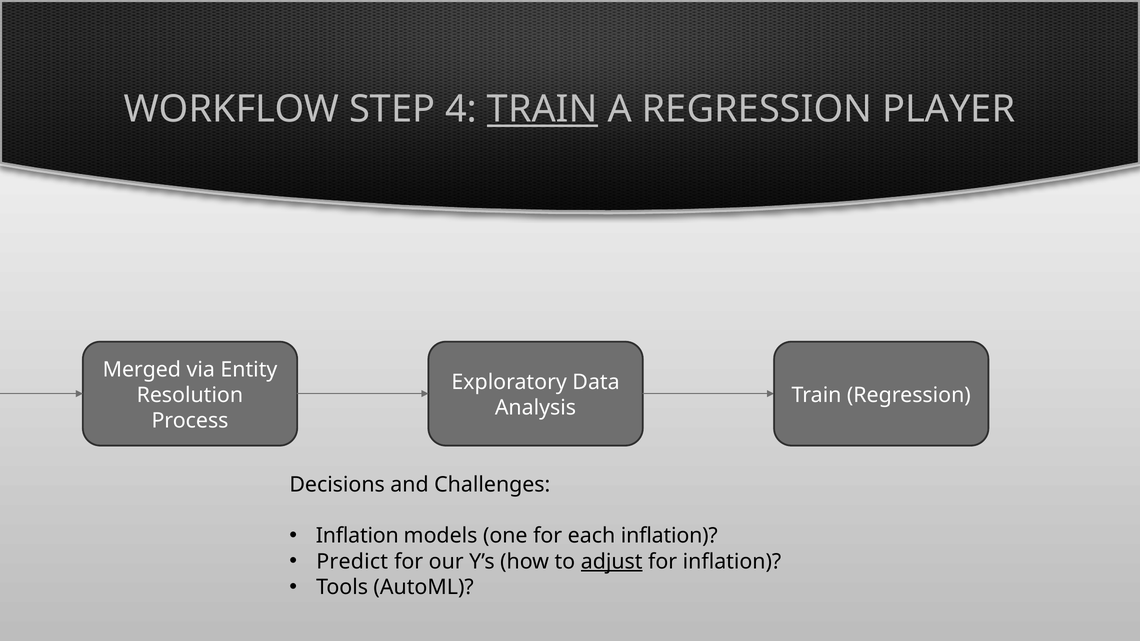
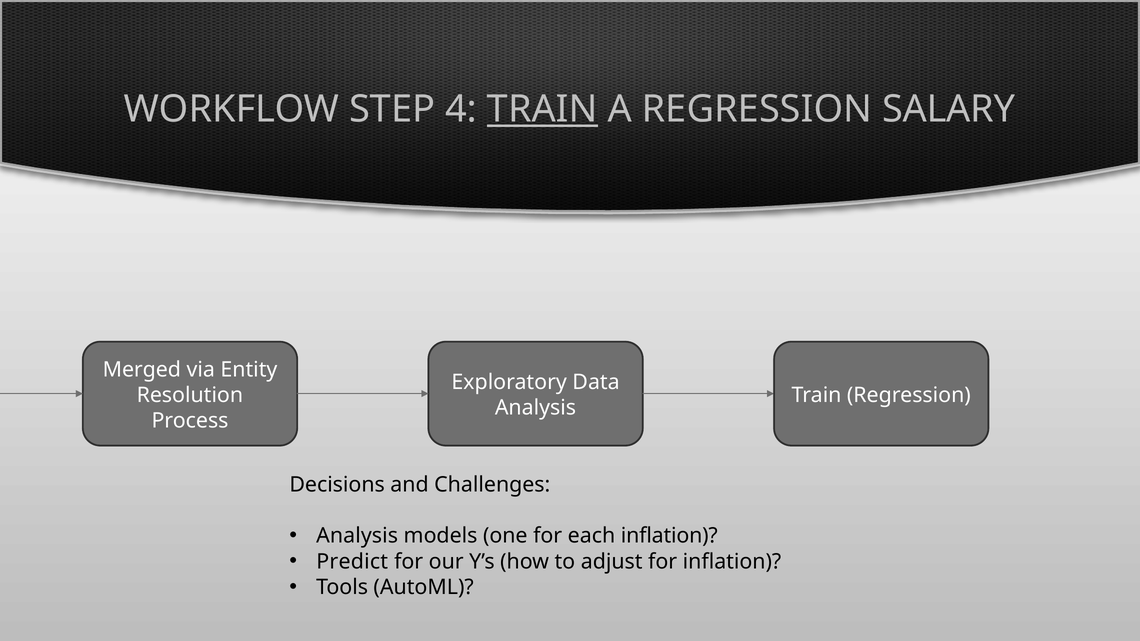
PLAYER: PLAYER -> SALARY
Inflation at (357, 536): Inflation -> Analysis
adjust underline: present -> none
